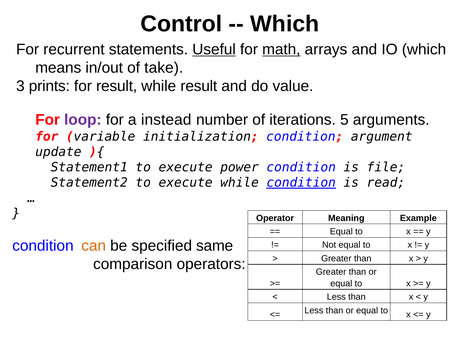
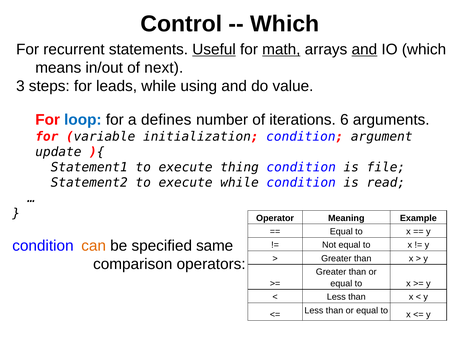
and at (364, 49) underline: none -> present
take: take -> next
prints: prints -> steps
for result: result -> leads
while result: result -> using
loop colour: purple -> blue
instead: instead -> defines
5: 5 -> 6
power: power -> thing
condition at (301, 183) underline: present -> none
